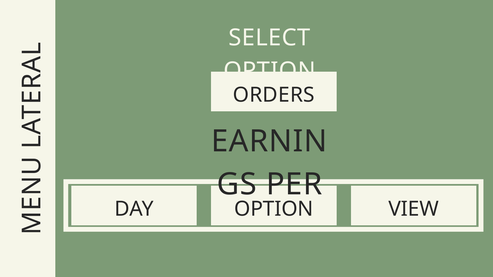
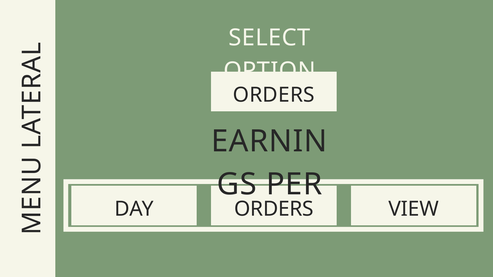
OPTION at (274, 209): OPTION -> ORDERS
